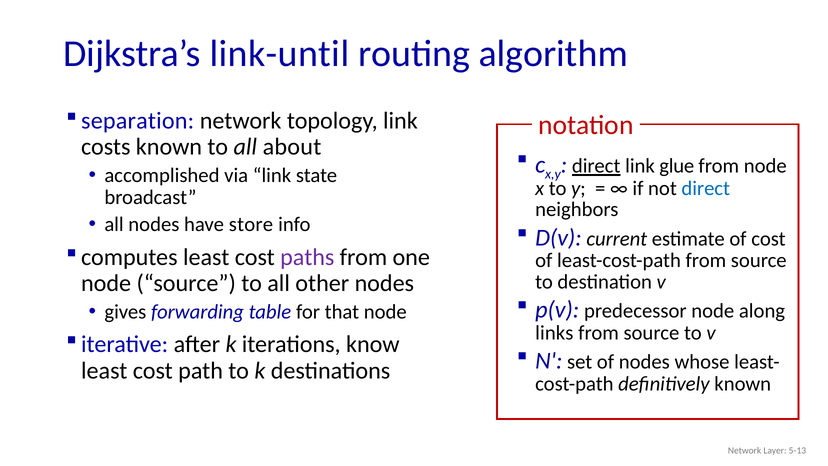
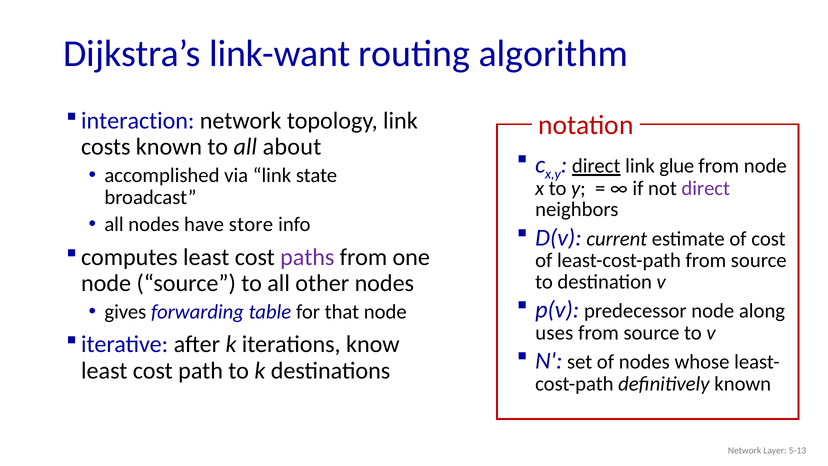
link-until: link-until -> link-want
separation: separation -> interaction
direct at (706, 188) colour: blue -> purple
links: links -> uses
